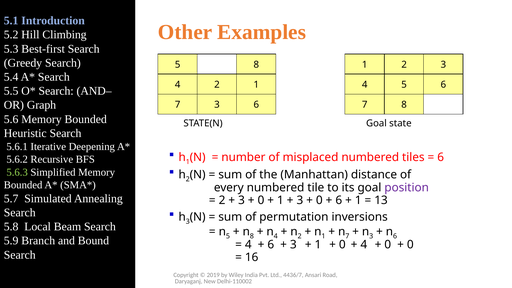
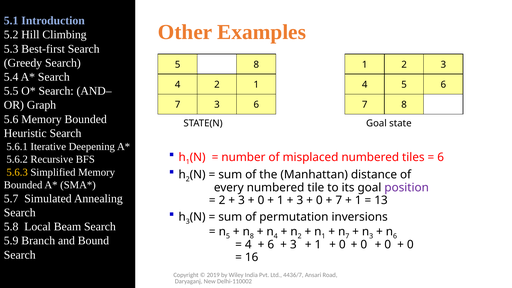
5.6.3 colour: light green -> yellow
6 at (339, 200): 6 -> 7
4 at (364, 245): 4 -> 0
